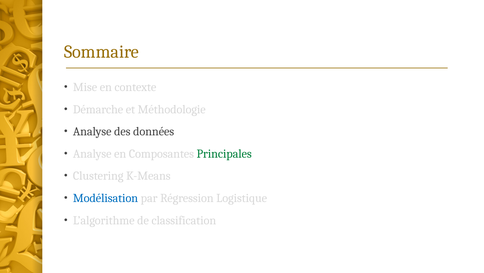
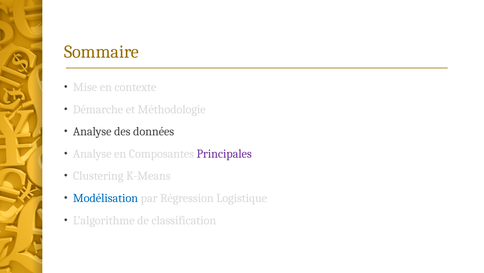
Principales colour: green -> purple
